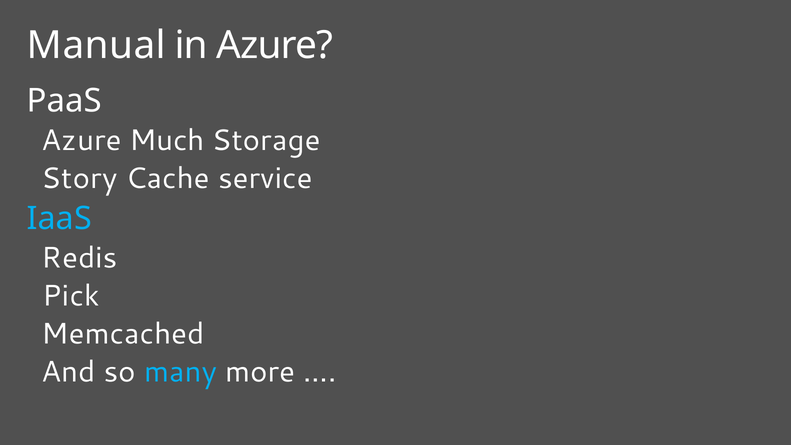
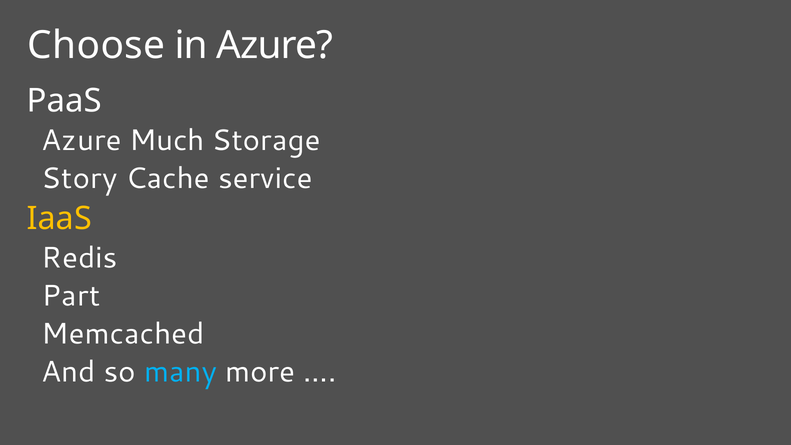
Manual: Manual -> Choose
IaaS colour: light blue -> yellow
Pick: Pick -> Part
